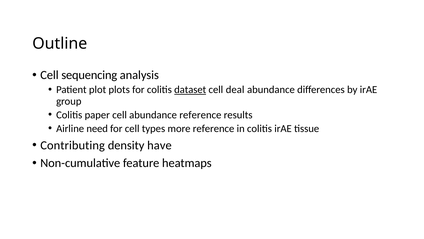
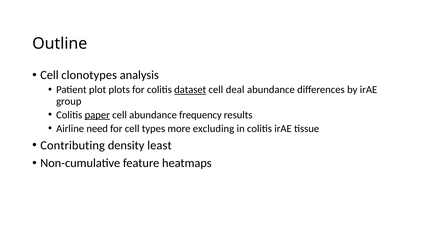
sequencing: sequencing -> clonotypes
paper underline: none -> present
abundance reference: reference -> frequency
more reference: reference -> excluding
have: have -> least
